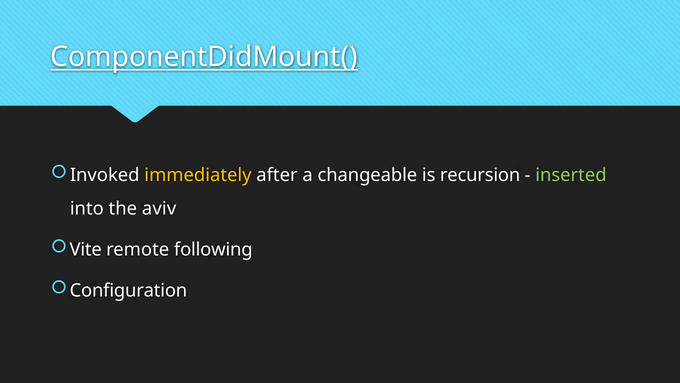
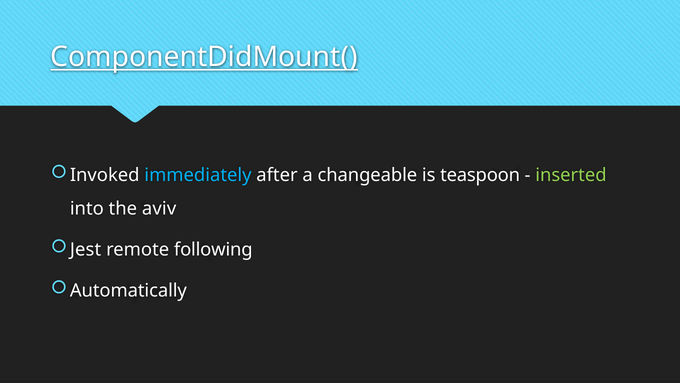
immediately colour: yellow -> light blue
recursion: recursion -> teaspoon
Vite: Vite -> Jest
Configuration: Configuration -> Automatically
